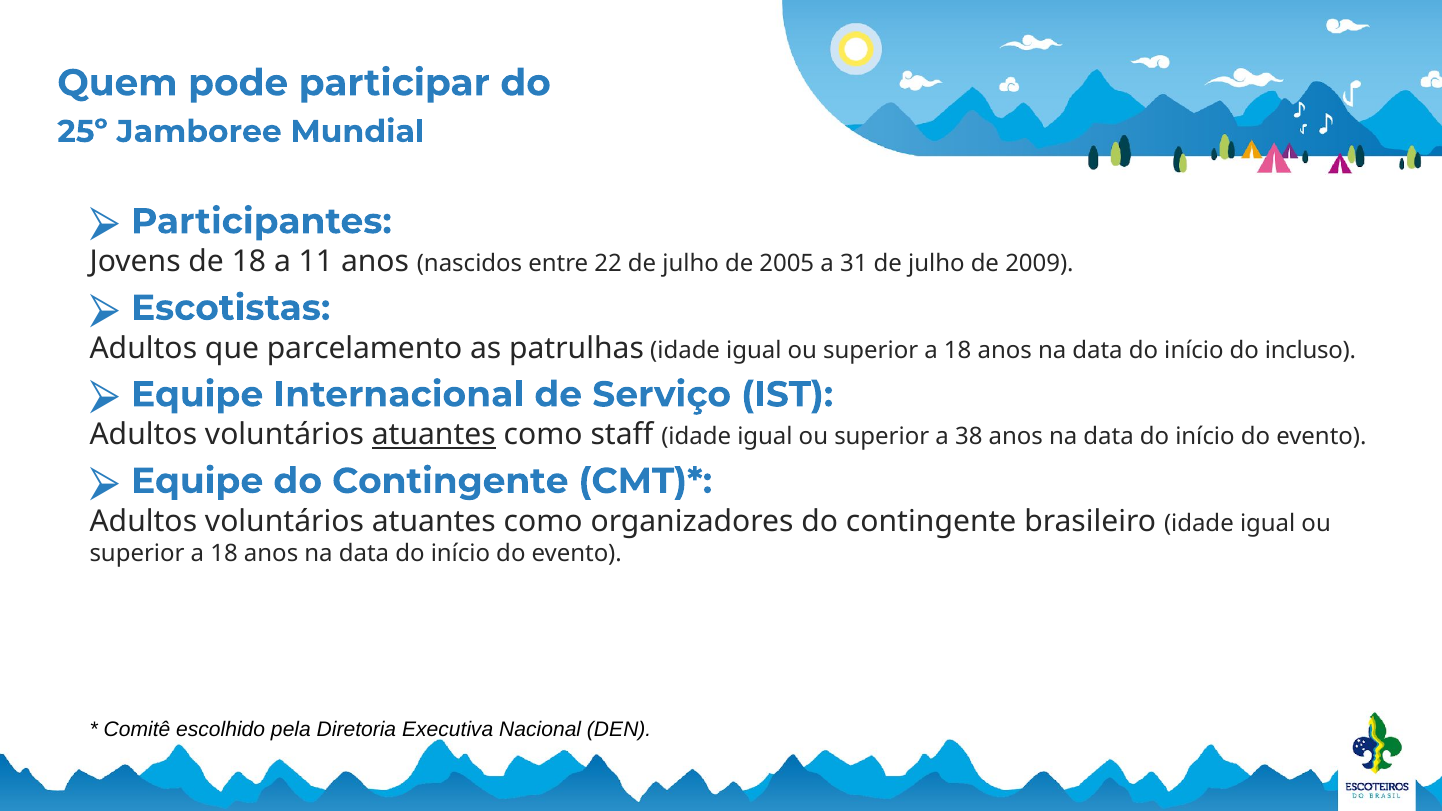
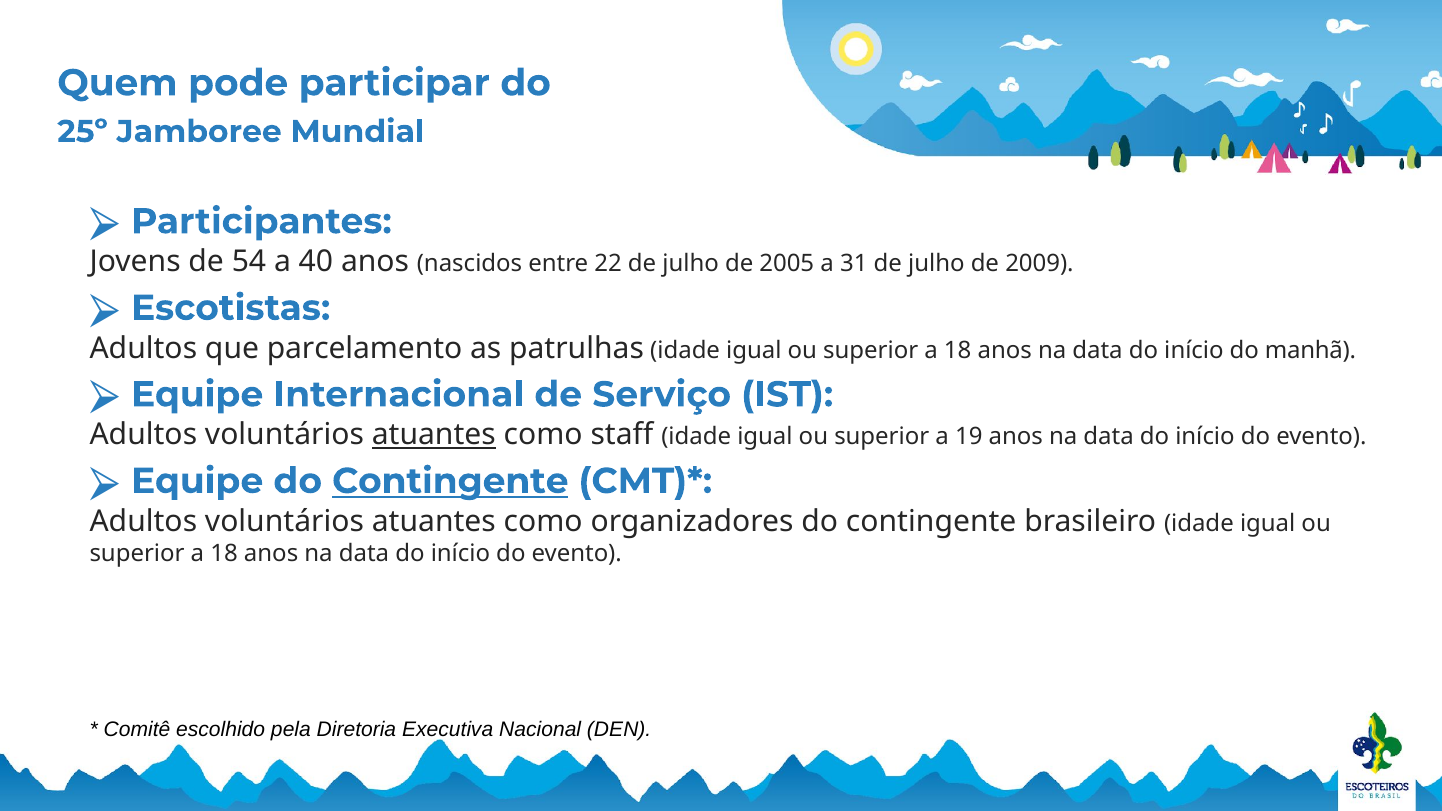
de 18: 18 -> 54
11: 11 -> 40
incluso: incluso -> manhã
38: 38 -> 19
Contingente at (450, 481) underline: none -> present
